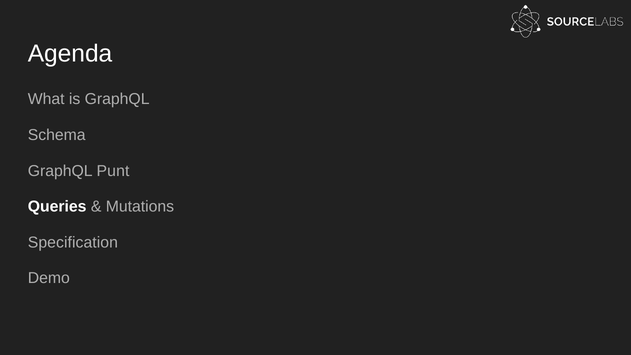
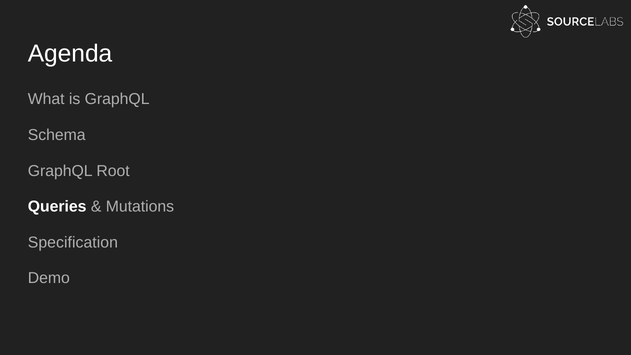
Punt: Punt -> Root
